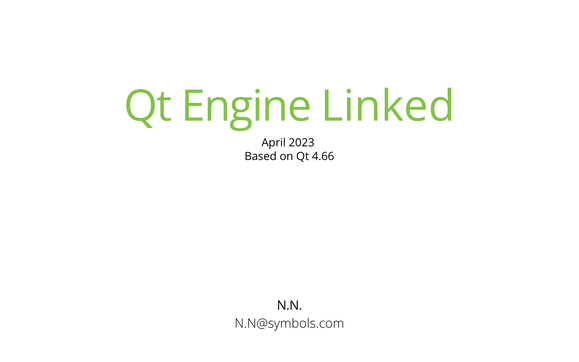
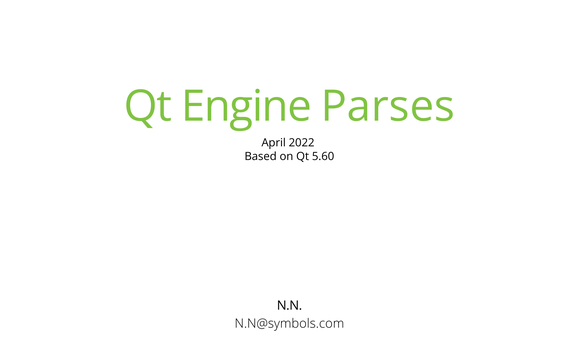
Linked: Linked -> Parses
2023: 2023 -> 2022
4.66: 4.66 -> 5.60
